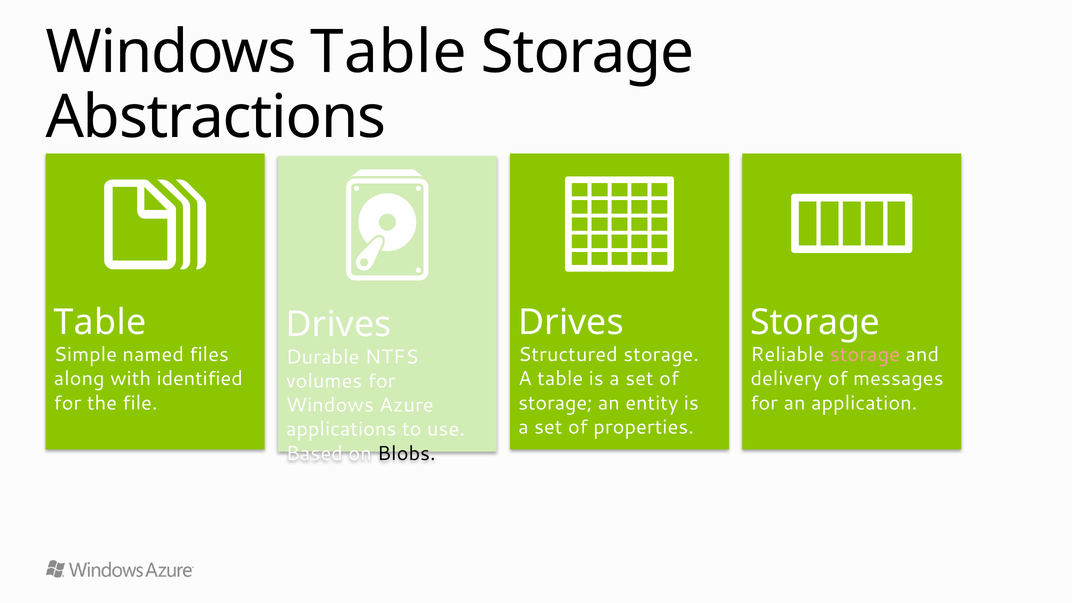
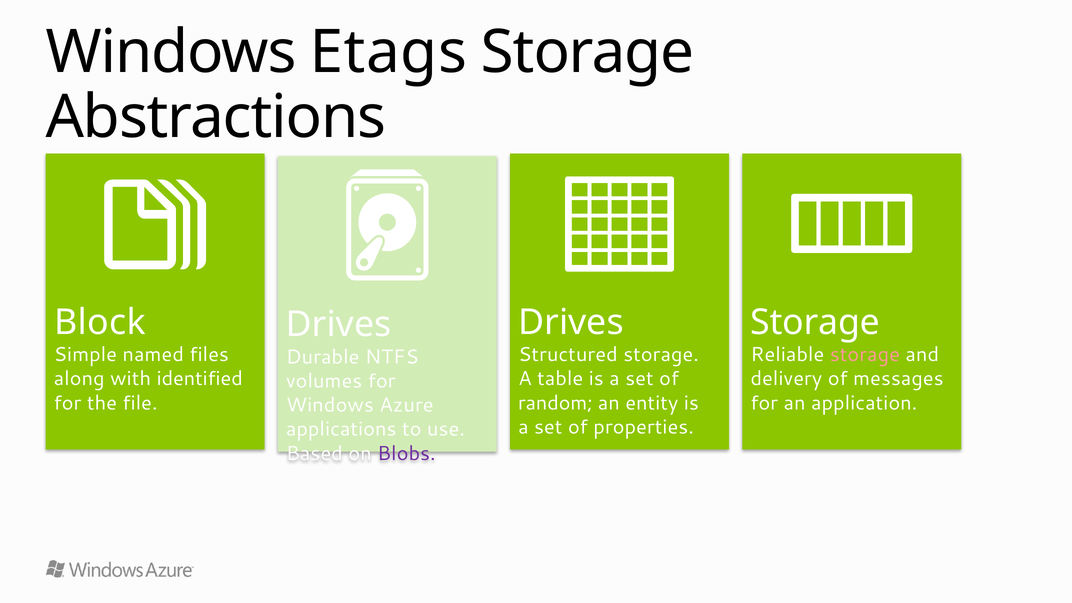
Windows Table: Table -> Etags
Table at (100, 322): Table -> Block
storage at (555, 403): storage -> random
Blobs colour: black -> purple
